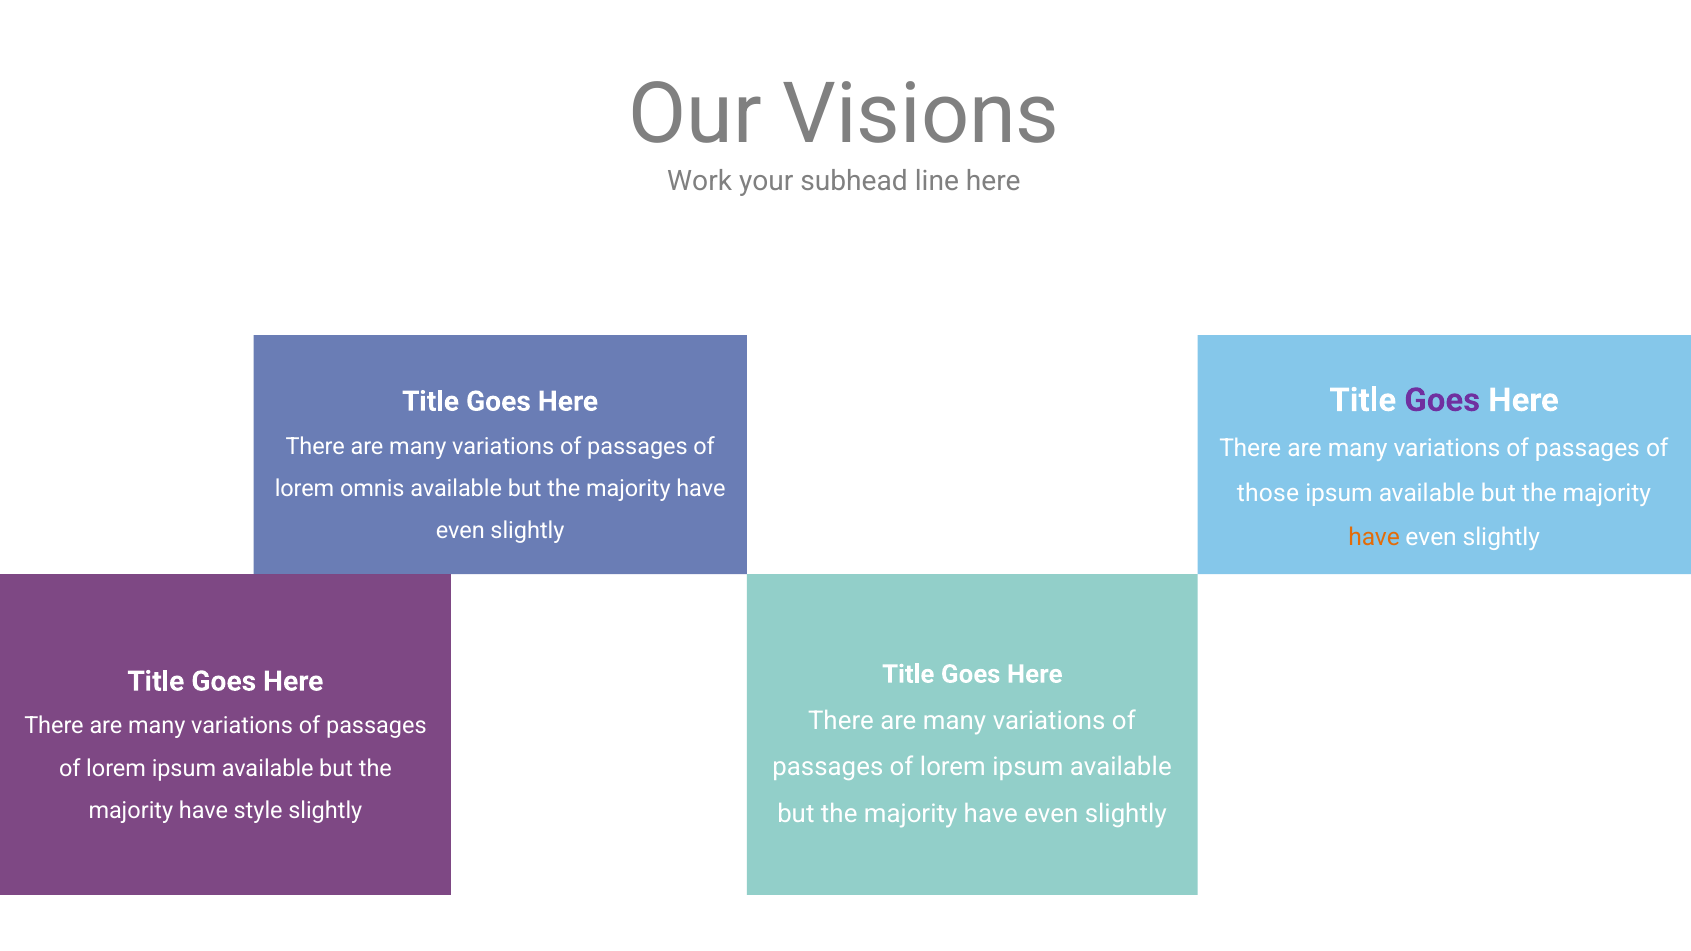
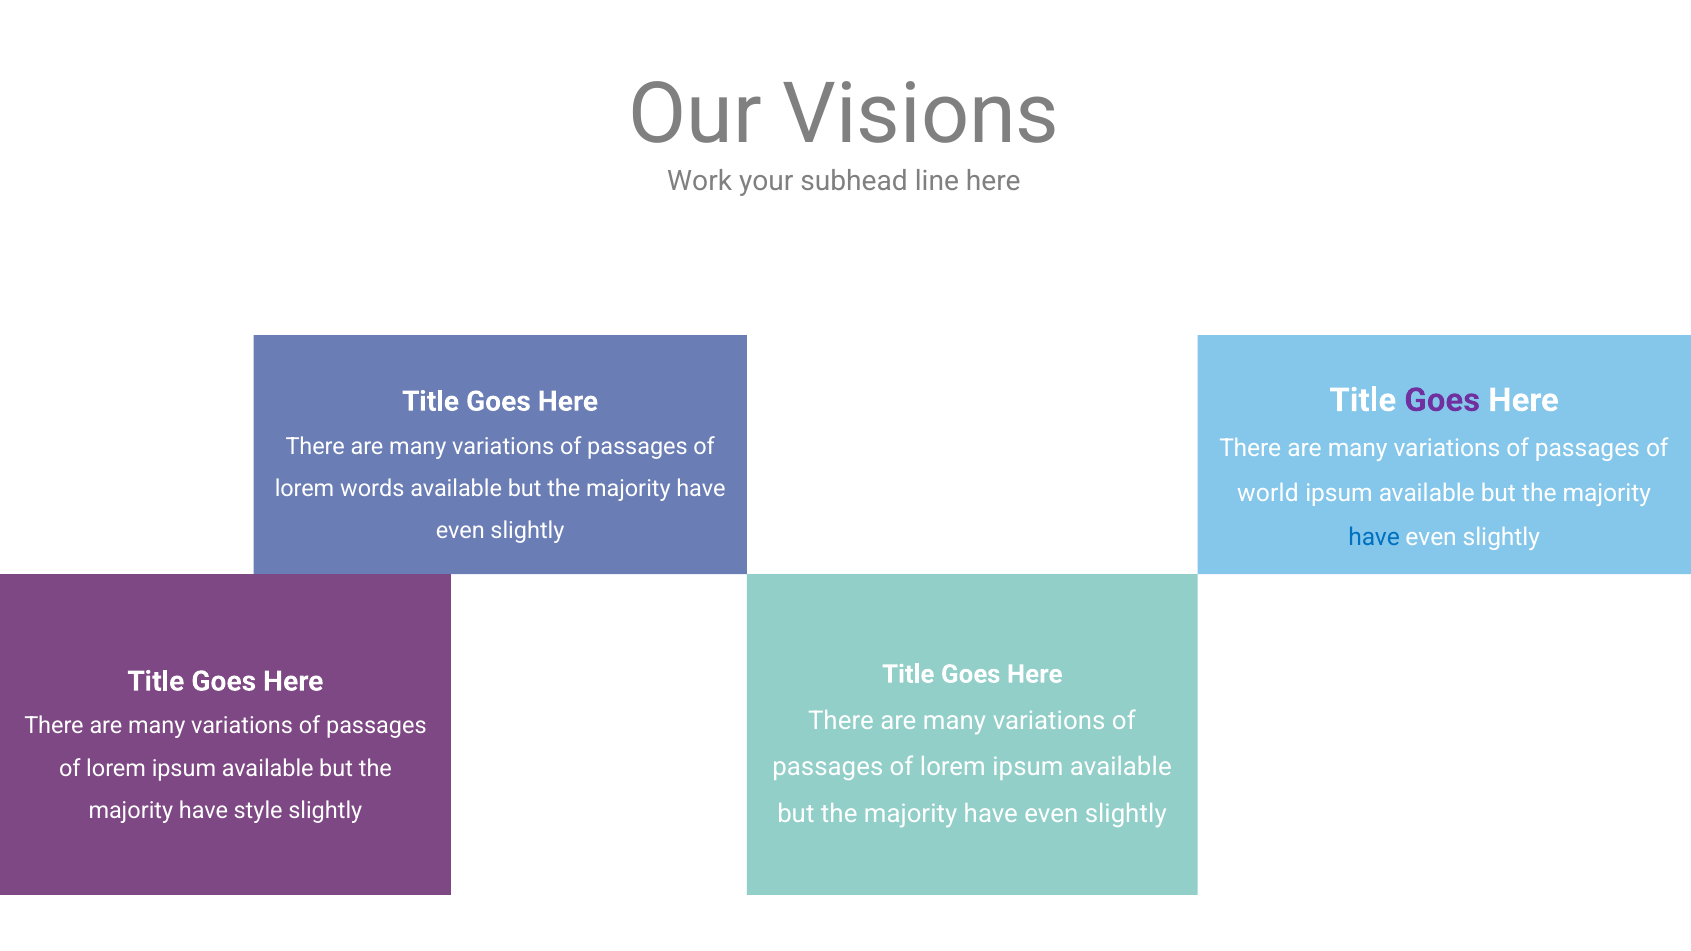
omnis: omnis -> words
those: those -> world
have at (1374, 538) colour: orange -> blue
